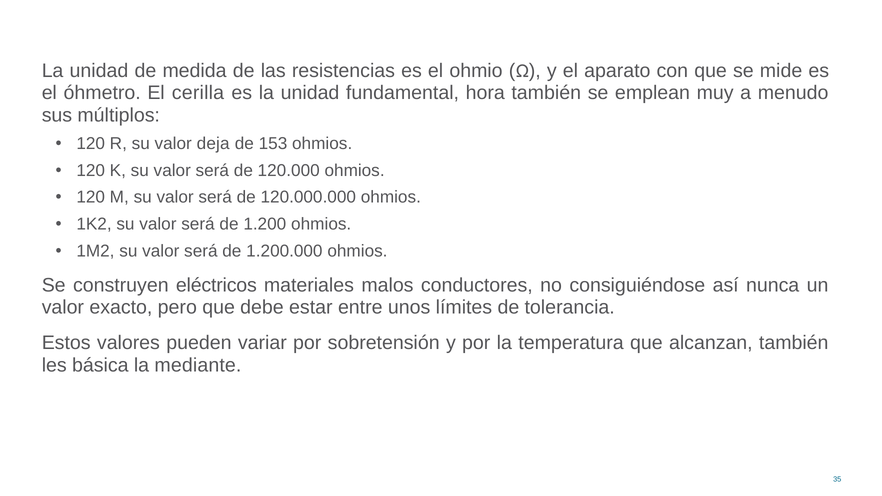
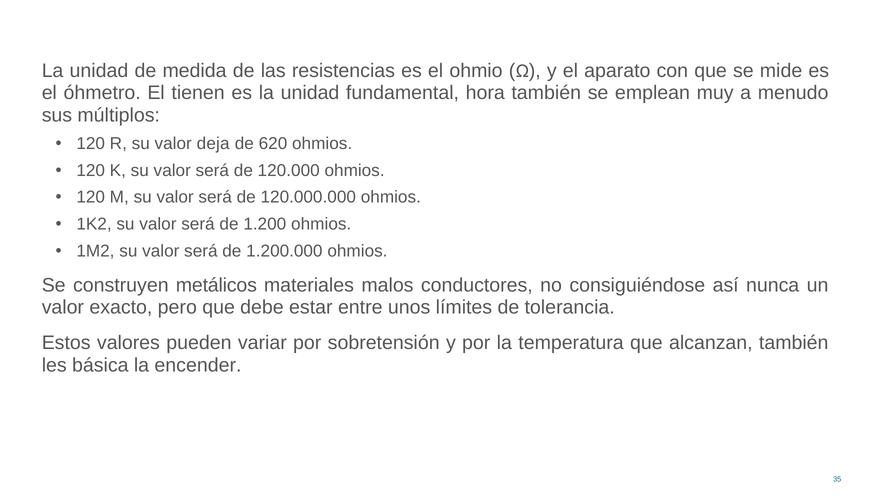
cerilla: cerilla -> tienen
153: 153 -> 620
eléctricos: eléctricos -> metálicos
mediante: mediante -> encender
